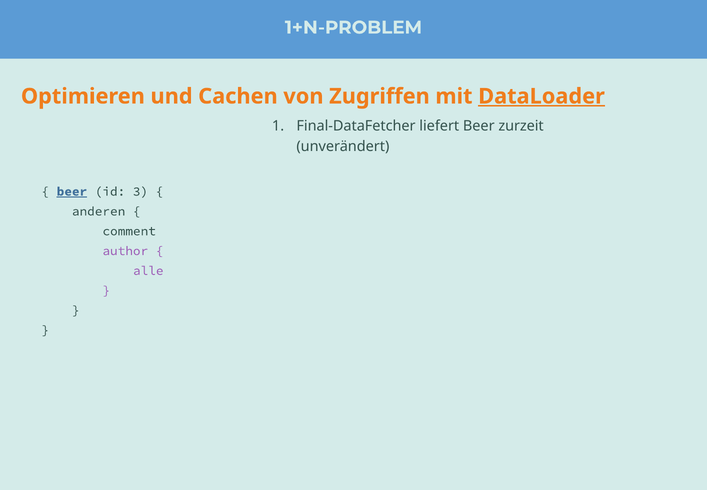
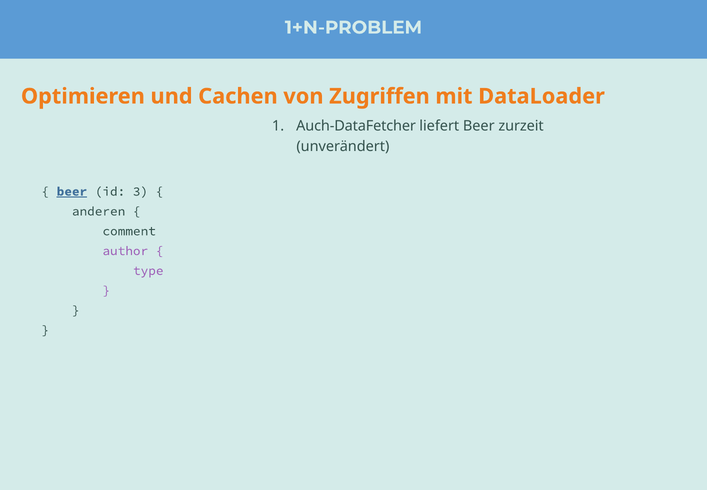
DataLoader underline: present -> none
Final-DataFetcher: Final-DataFetcher -> Auch-DataFetcher
alle: alle -> type
